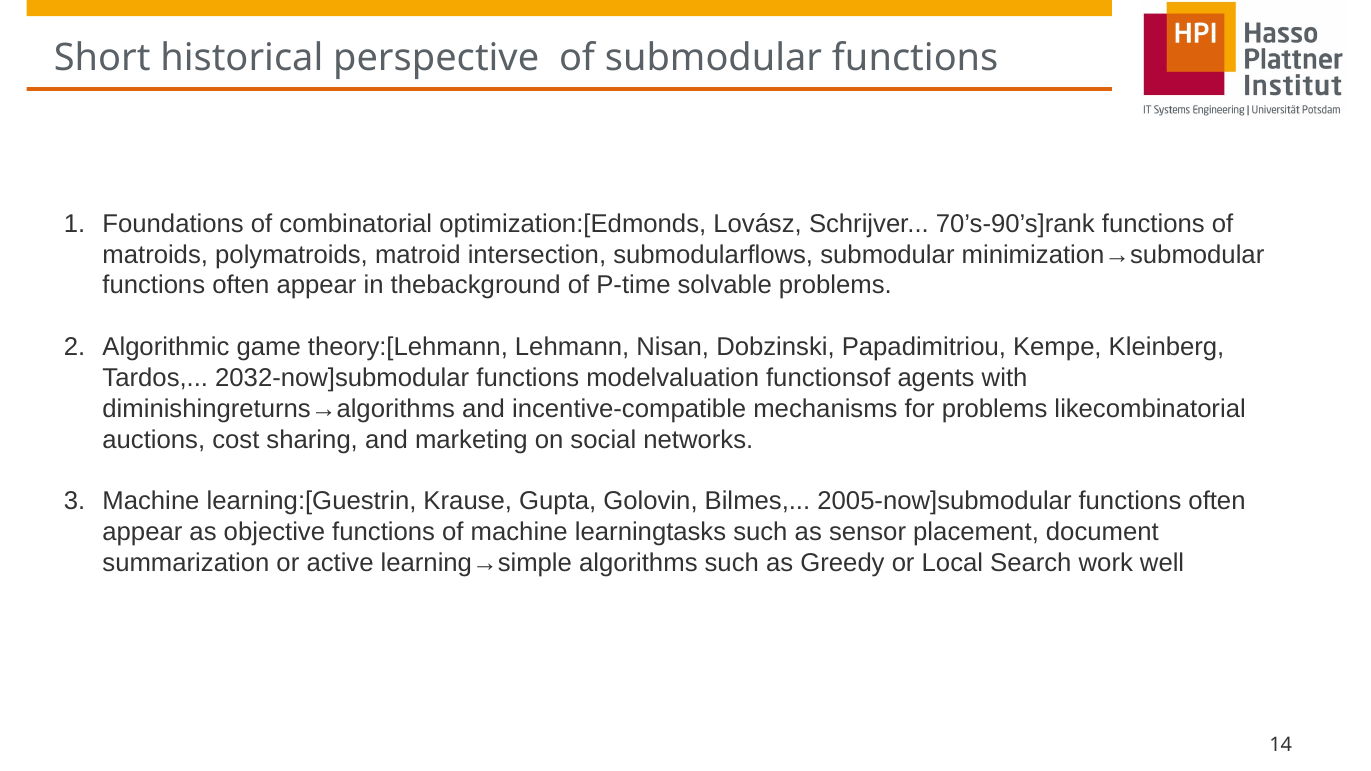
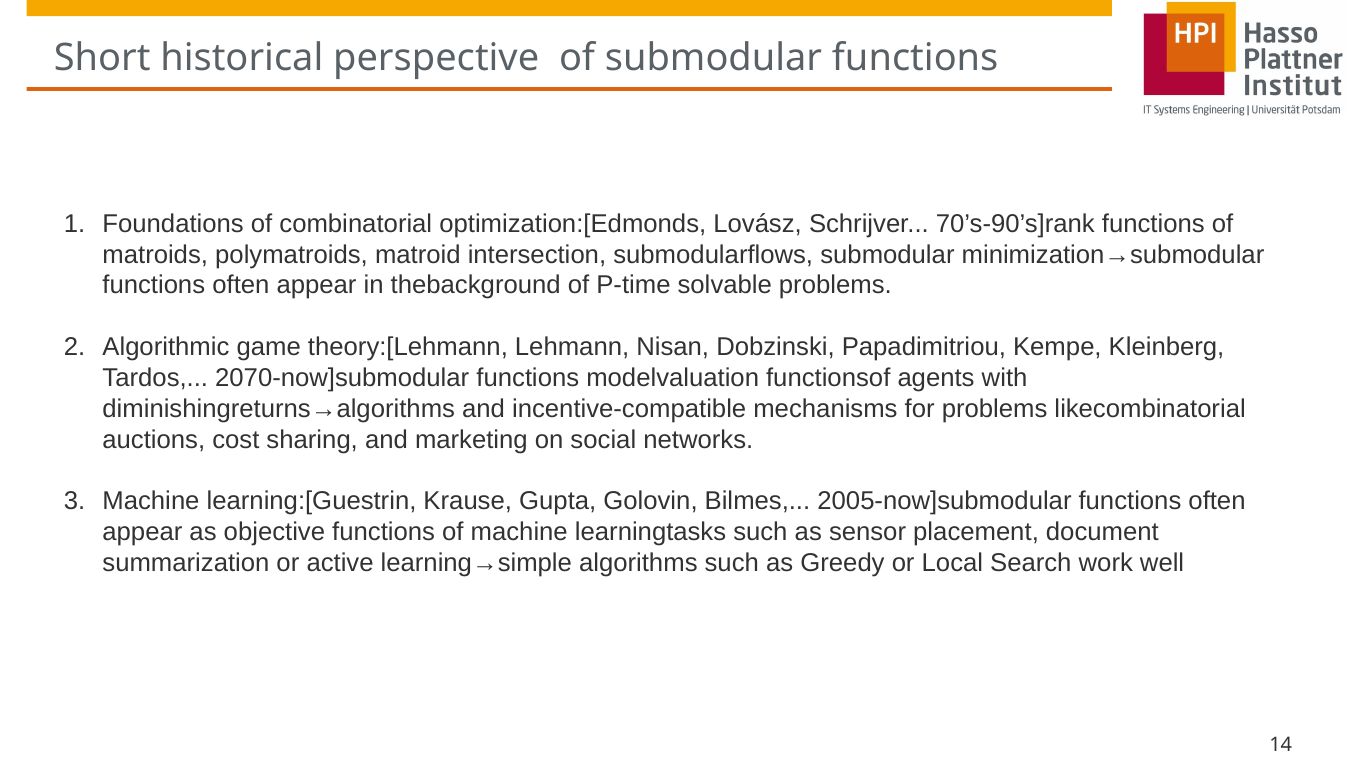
2032-now]submodular: 2032-now]submodular -> 2070-now]submodular
